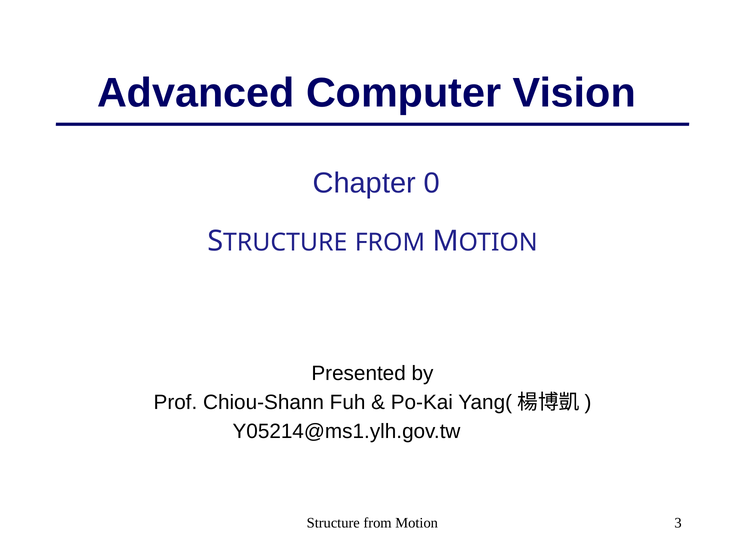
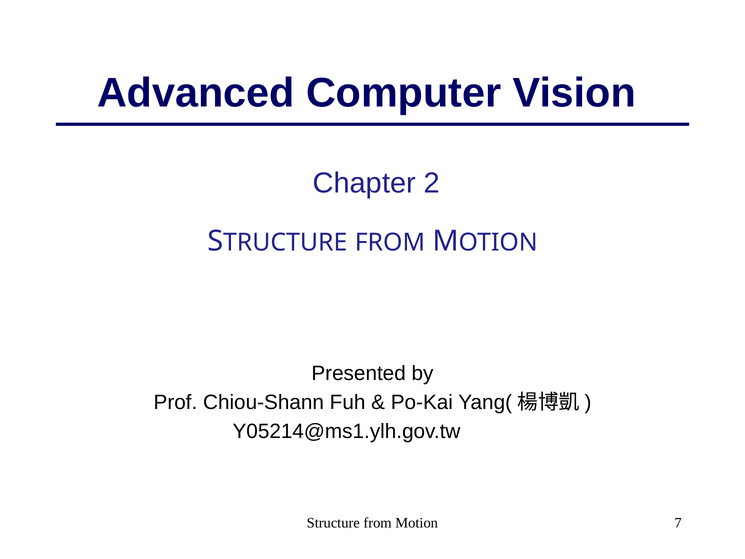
0: 0 -> 2
3: 3 -> 7
